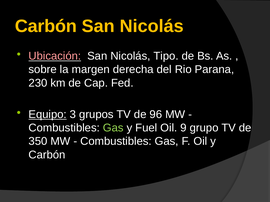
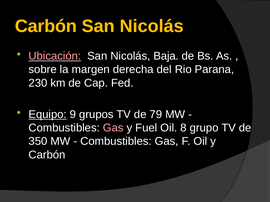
Tipo: Tipo -> Baja
3: 3 -> 9
96: 96 -> 79
Gas at (113, 128) colour: light green -> pink
9: 9 -> 8
